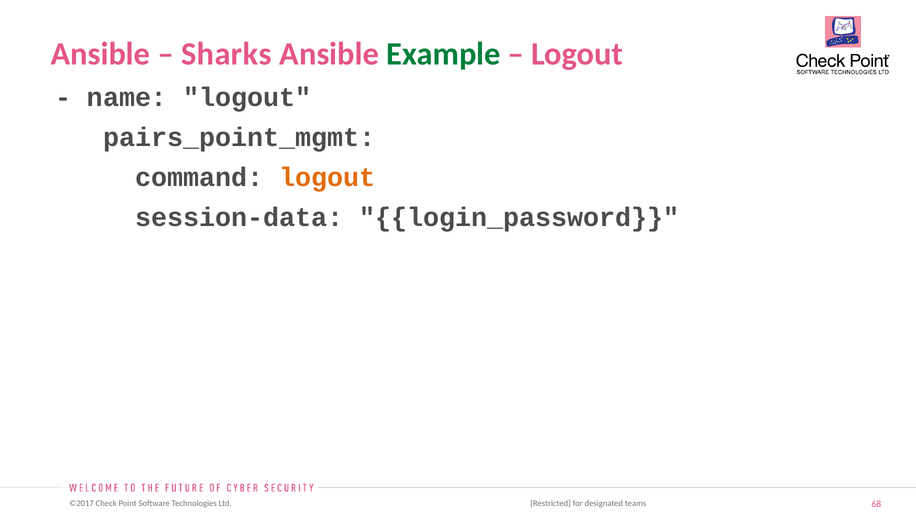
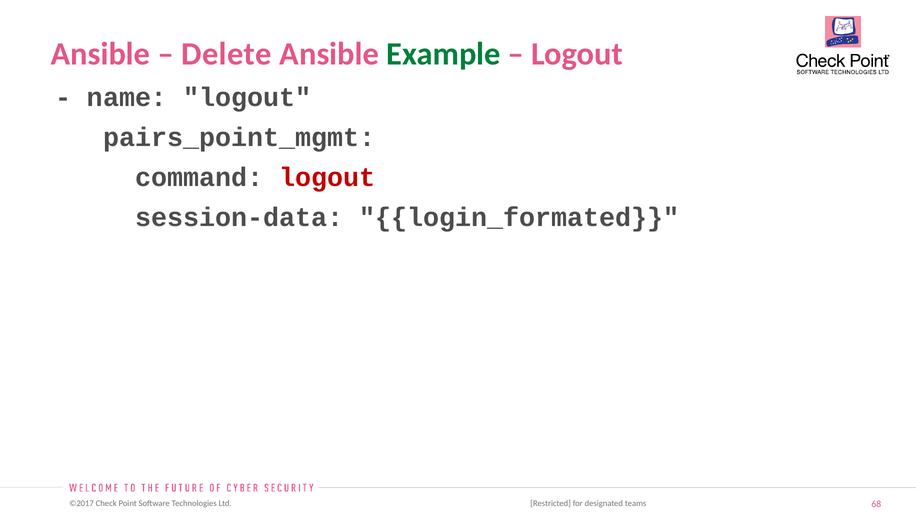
Sharks: Sharks -> Delete
logout at (327, 177) colour: orange -> red
login_password: login_password -> login_formated
